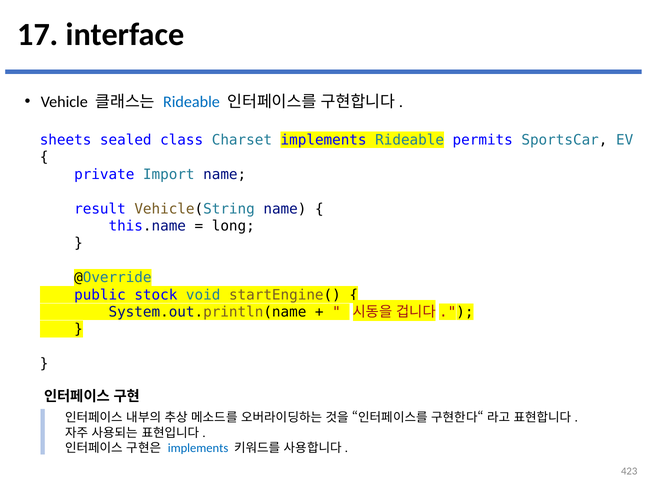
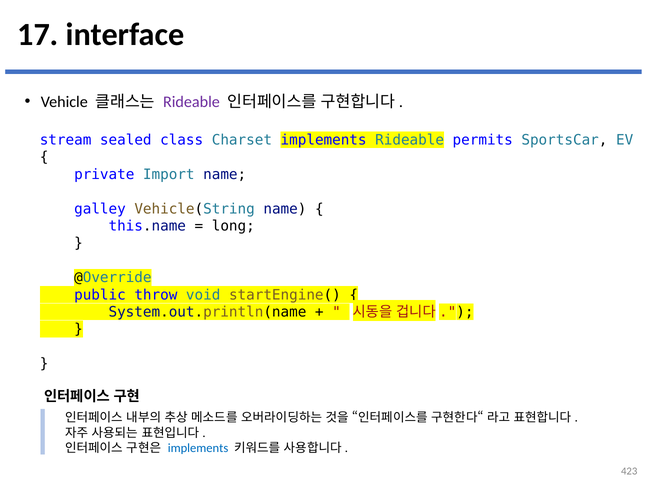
Rideable at (191, 102) colour: blue -> purple
sheets: sheets -> stream
result: result -> galley
stock: stock -> throw
